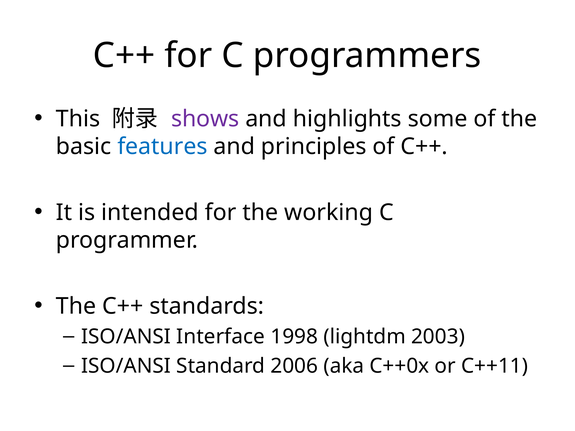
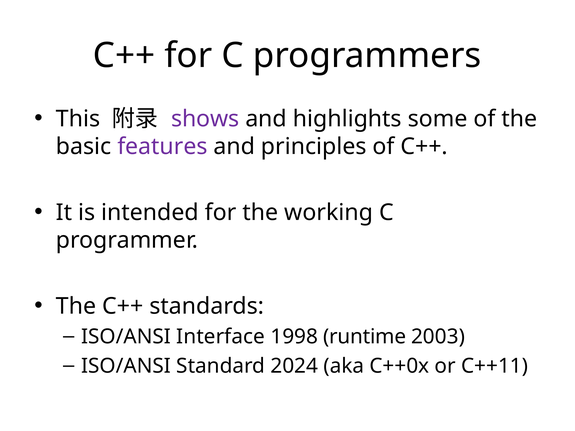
features colour: blue -> purple
lightdm: lightdm -> runtime
2006: 2006 -> 2024
